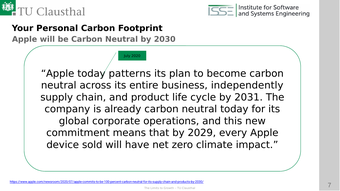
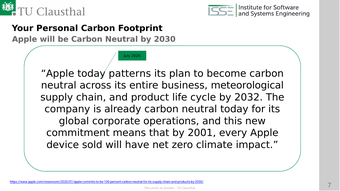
independently: independently -> meteorological
2031: 2031 -> 2032
2029: 2029 -> 2001
